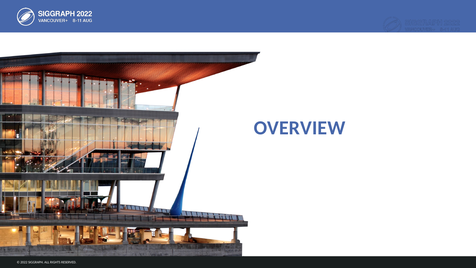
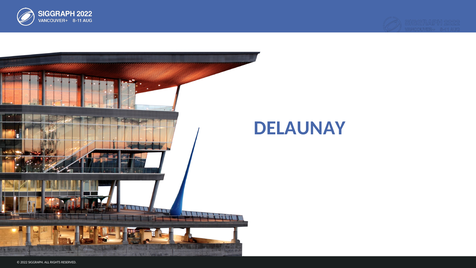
OVERVIEW: OVERVIEW -> DELAUNAY
